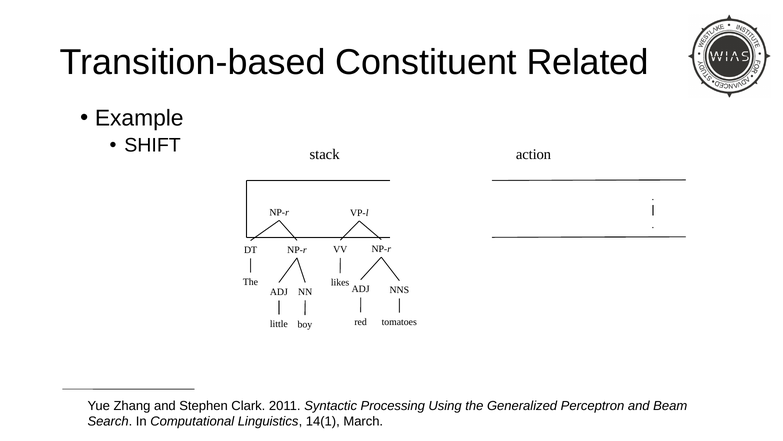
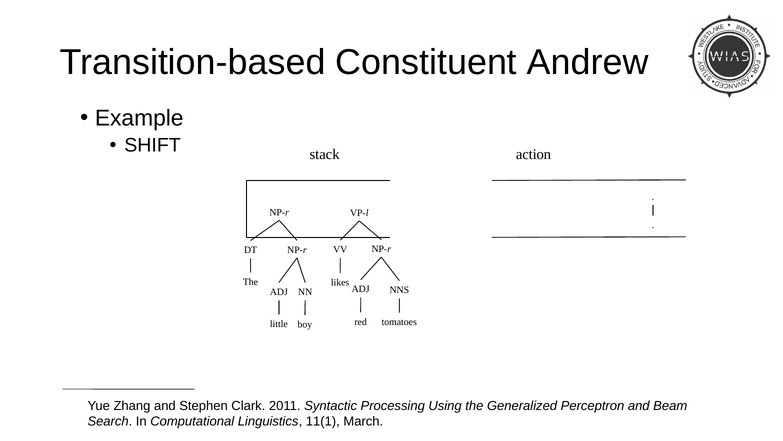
Related: Related -> Andrew
14(1: 14(1 -> 11(1
